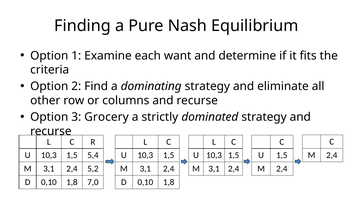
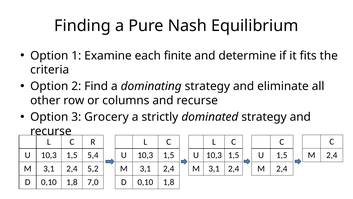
want: want -> finite
